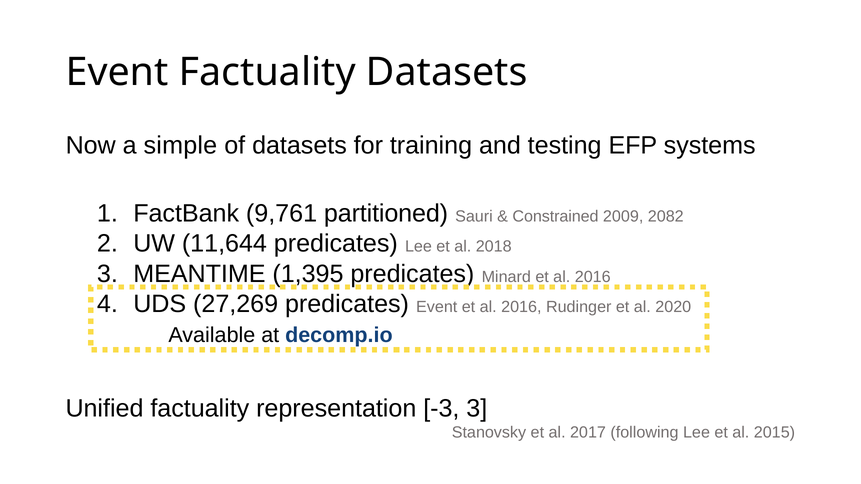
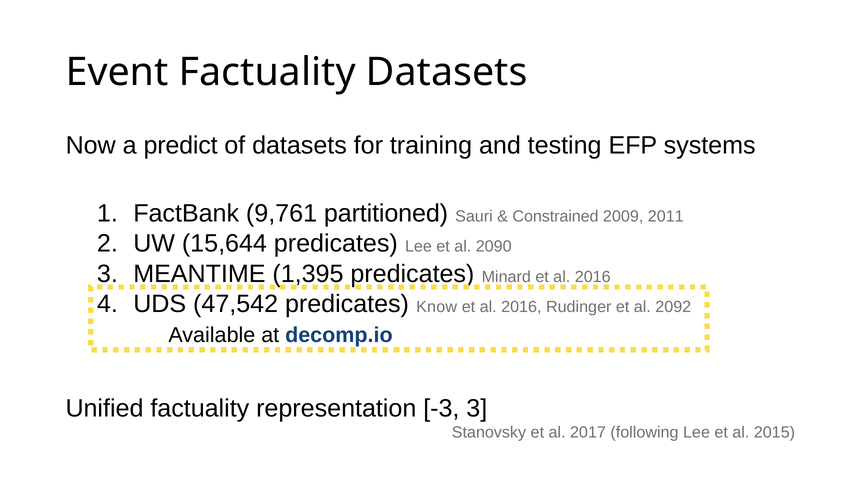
simple: simple -> predict
2082: 2082 -> 2011
11,644: 11,644 -> 15,644
2018: 2018 -> 2090
27,269: 27,269 -> 47,542
predicates Event: Event -> Know
2020: 2020 -> 2092
